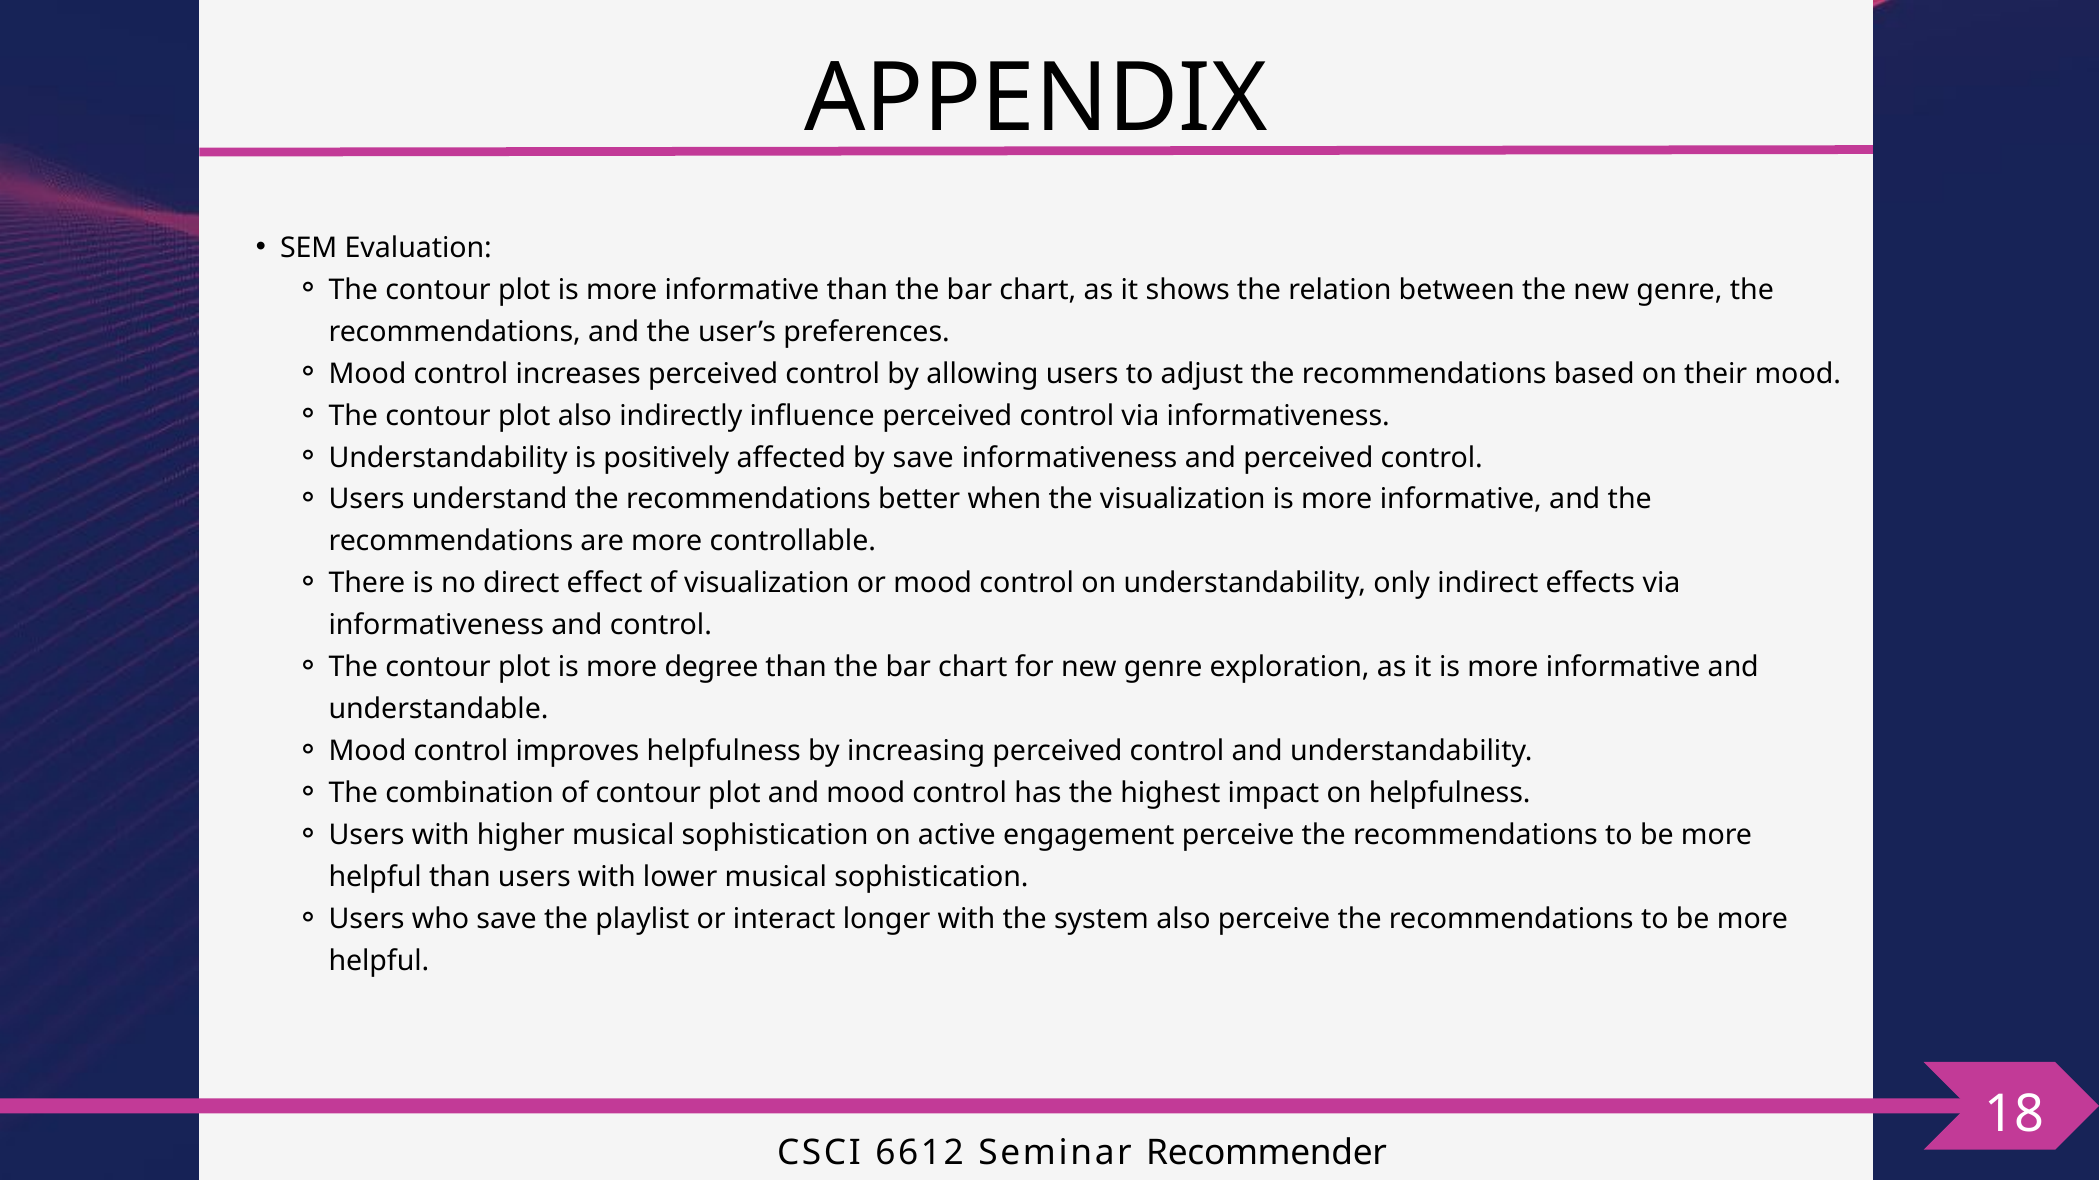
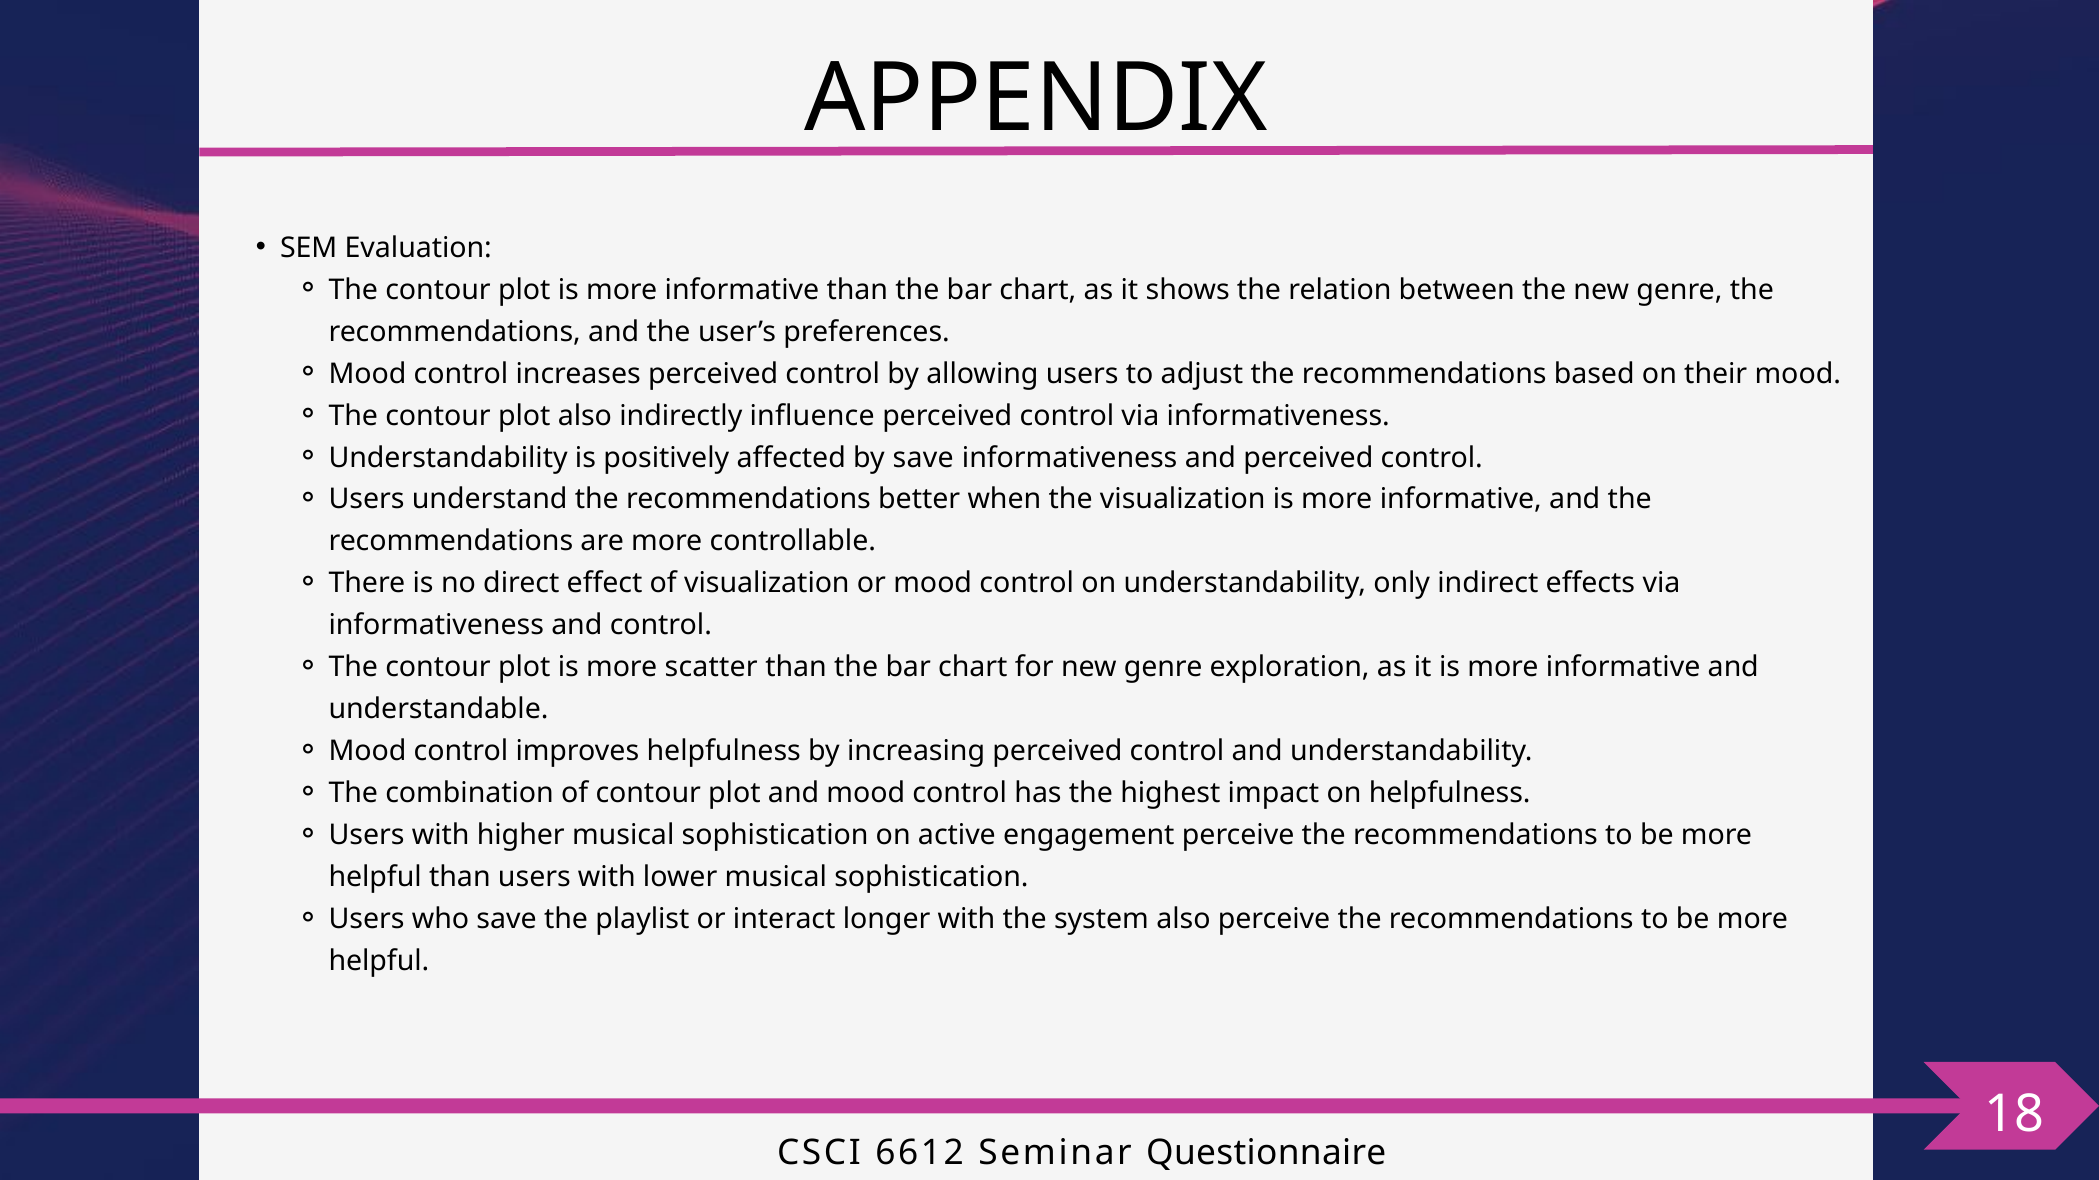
degree: degree -> scatter
Recommender: Recommender -> Questionnaire
